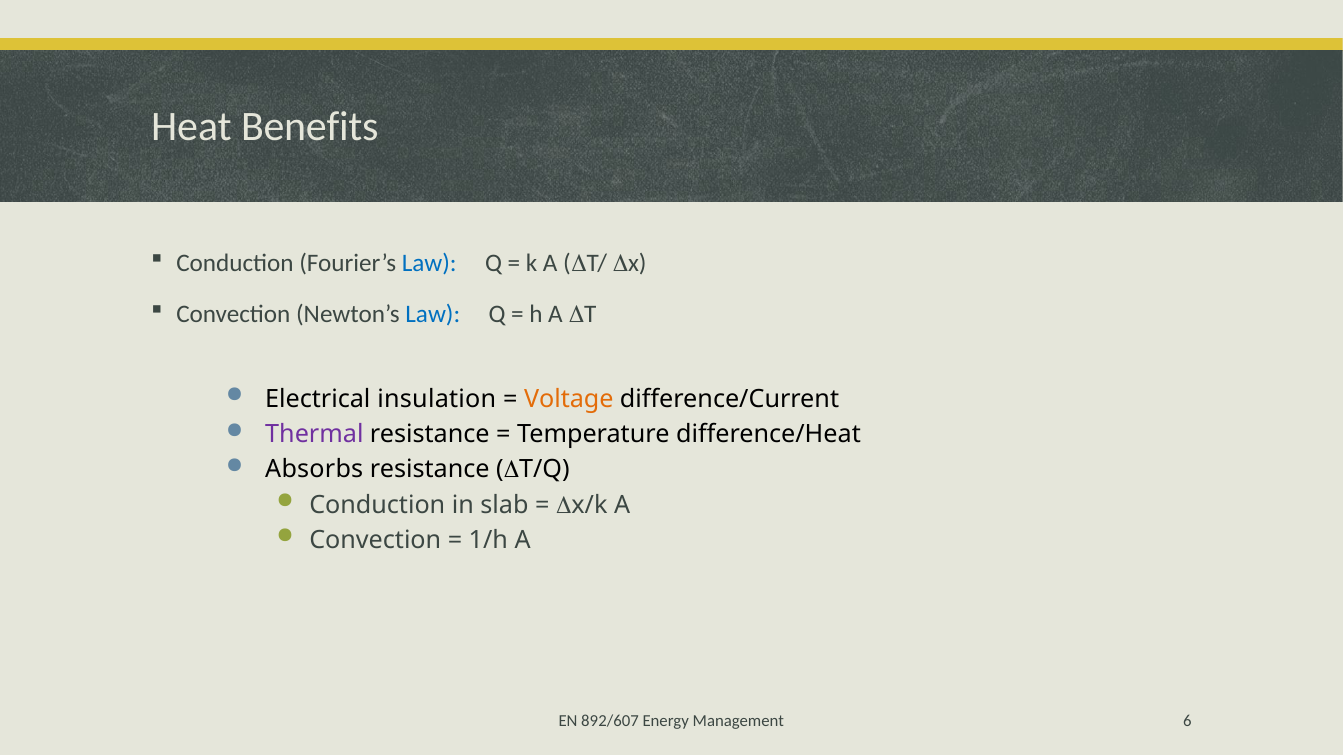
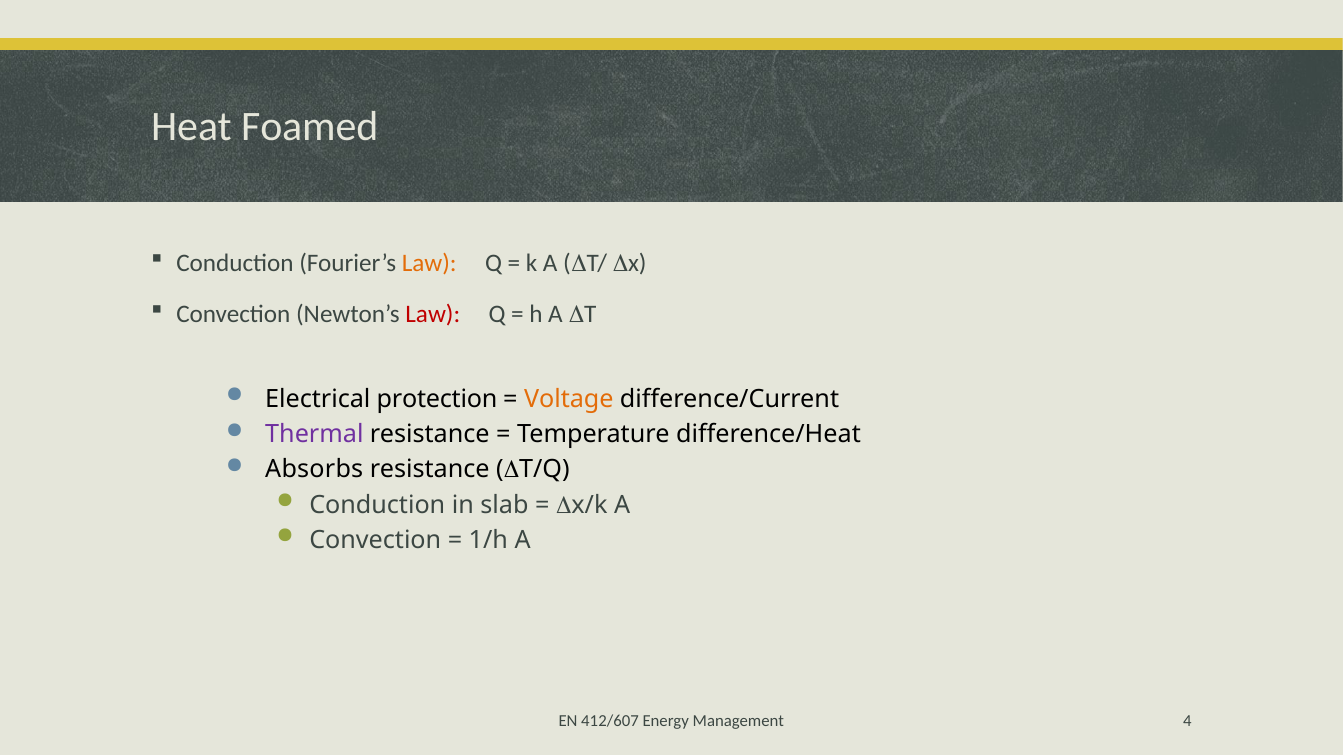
Benefits: Benefits -> Foamed
Law at (429, 263) colour: blue -> orange
Law at (433, 314) colour: blue -> red
insulation: insulation -> protection
892/607: 892/607 -> 412/607
6: 6 -> 4
